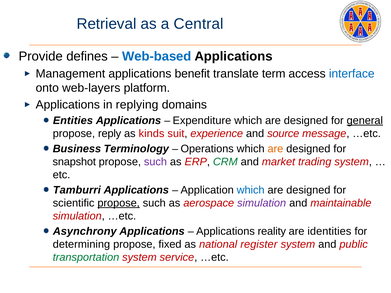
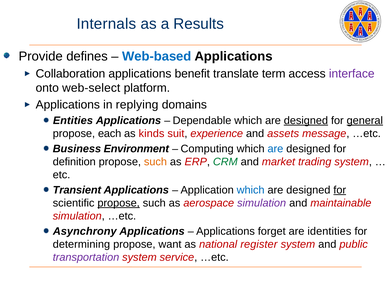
Retrieval: Retrieval -> Internals
Central: Central -> Results
Management: Management -> Collaboration
interface colour: blue -> purple
web-layers: web-layers -> web-select
Expenditure: Expenditure -> Dependable
designed at (306, 121) underline: none -> present
reply: reply -> each
source: source -> assets
Terminology: Terminology -> Environment
Operations: Operations -> Computing
are at (275, 149) colour: orange -> blue
snapshot: snapshot -> definition
such at (155, 162) colour: purple -> orange
Tamburri: Tamburri -> Transient
for at (340, 190) underline: none -> present
reality: reality -> forget
fixed: fixed -> want
transportation colour: green -> purple
